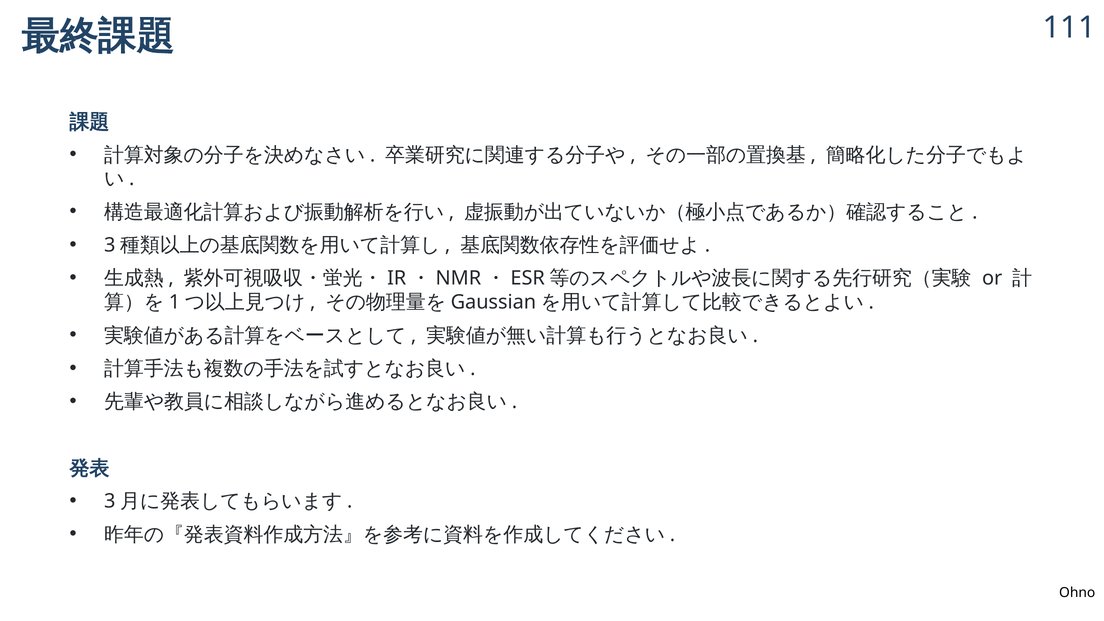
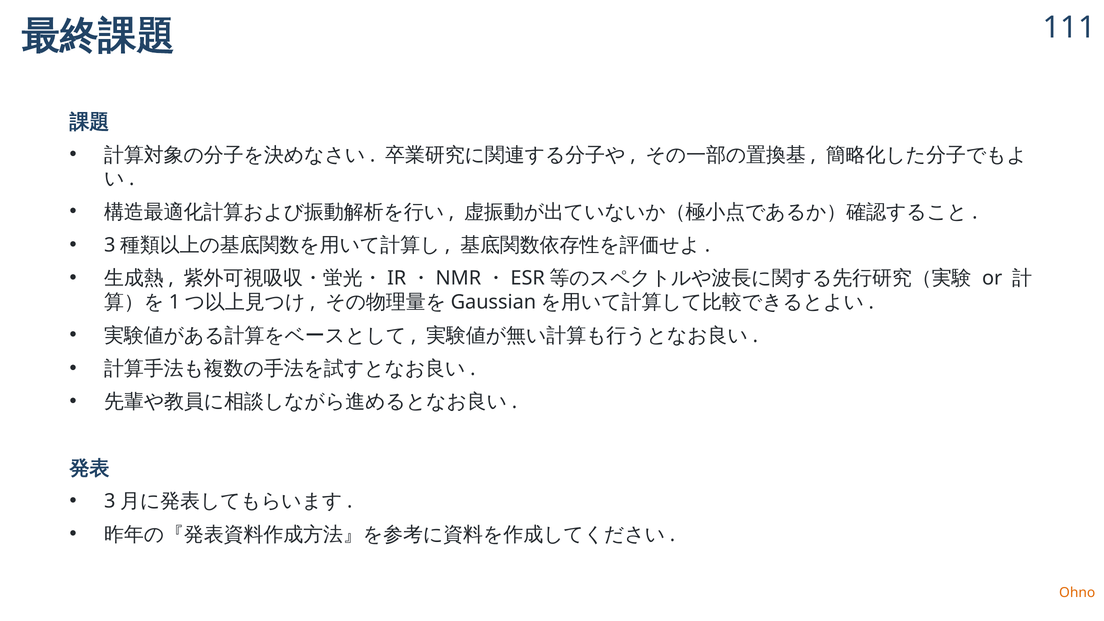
Ohno colour: black -> orange
